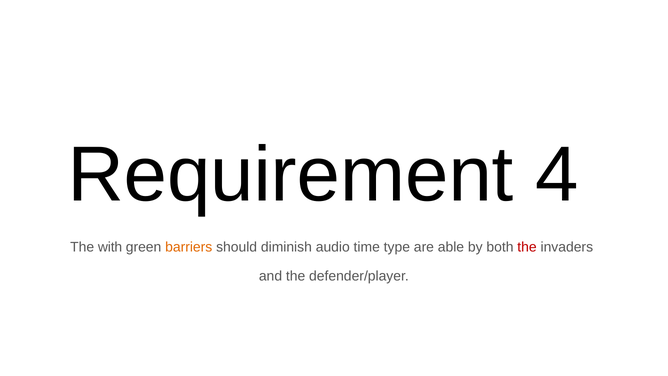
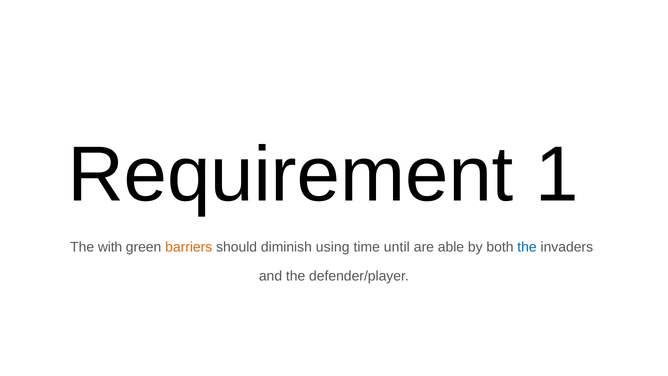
4: 4 -> 1
audio: audio -> using
type: type -> until
the at (527, 247) colour: red -> blue
